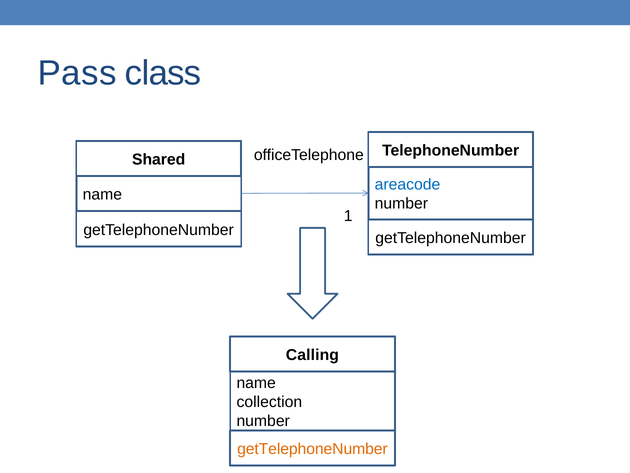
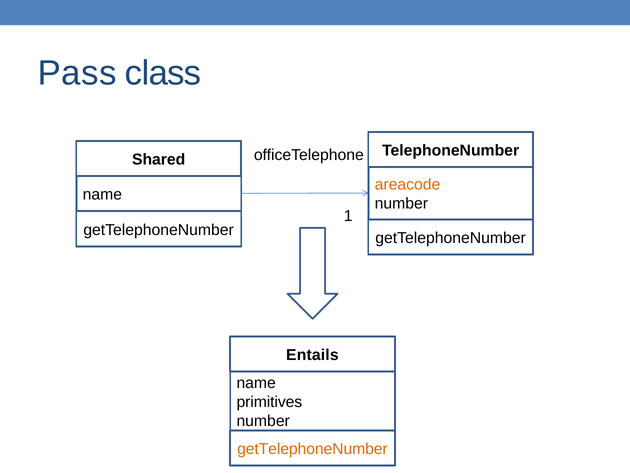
areacode colour: blue -> orange
Calling: Calling -> Entails
collection: collection -> primitives
